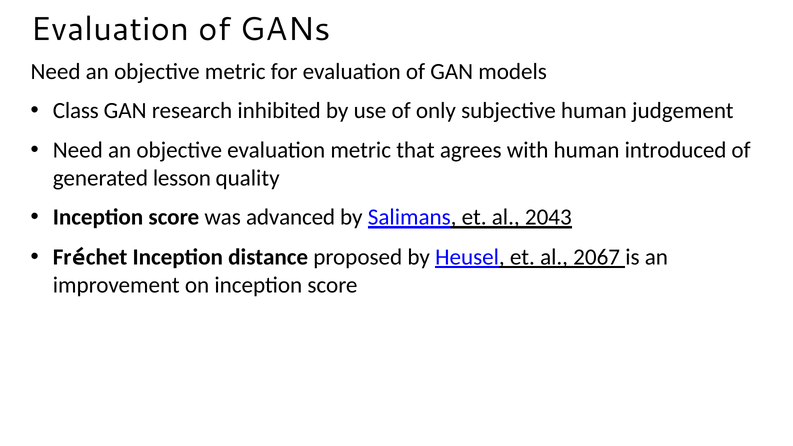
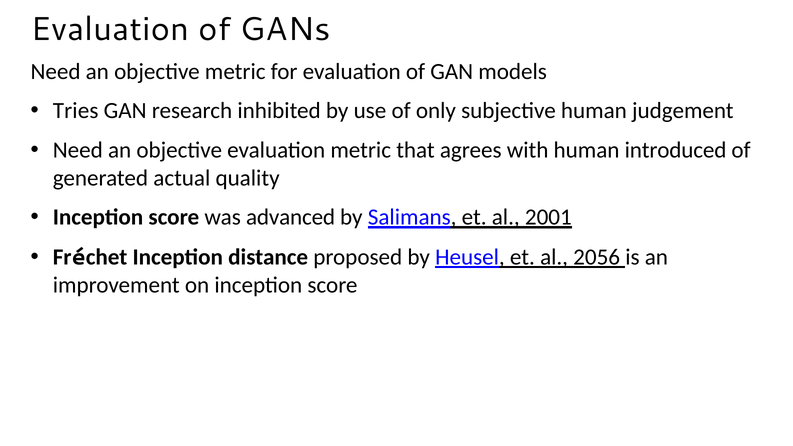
Class: Class -> Tries
lesson: lesson -> actual
2043: 2043 -> 2001
2067: 2067 -> 2056
